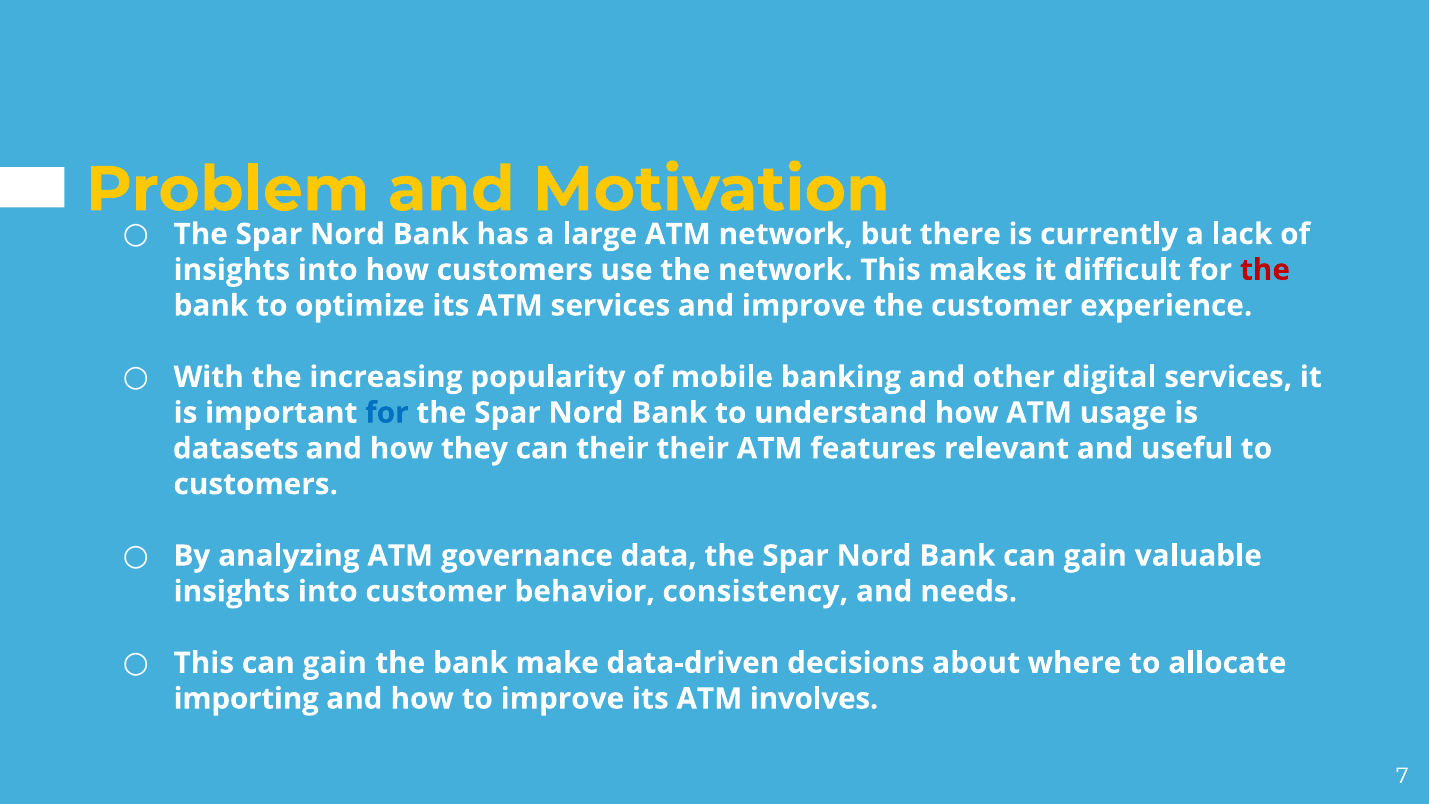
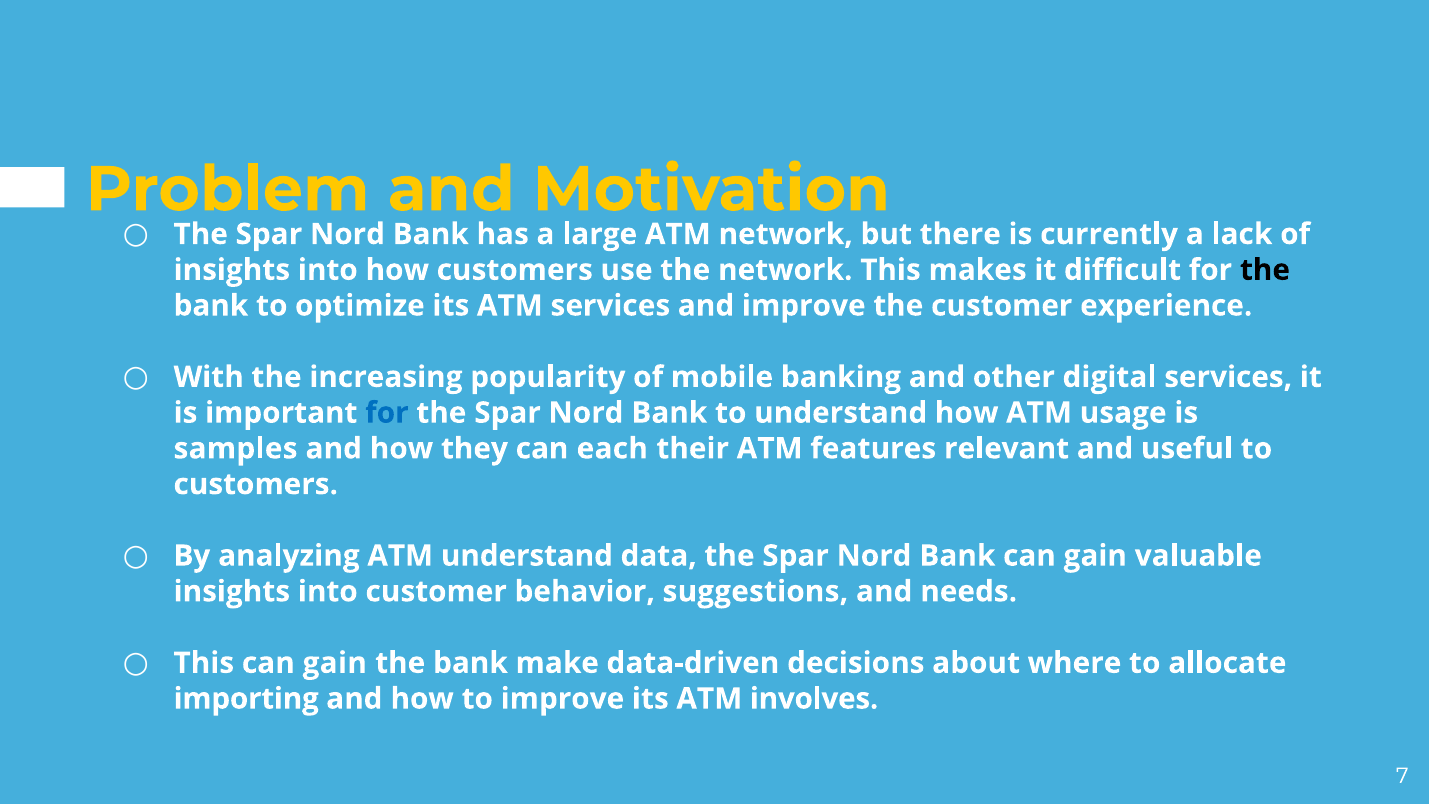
the at (1265, 270) colour: red -> black
datasets: datasets -> samples
can their: their -> each
ATM governance: governance -> understand
consistency: consistency -> suggestions
